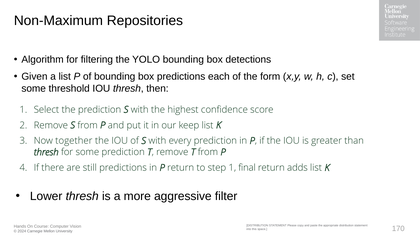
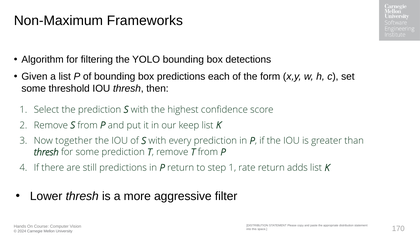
Repositories: Repositories -> Frameworks
final: final -> rate
